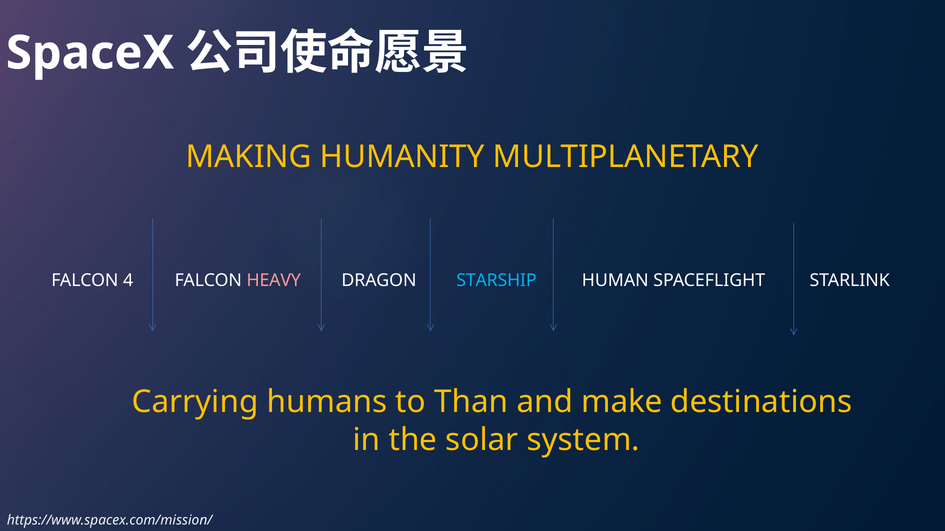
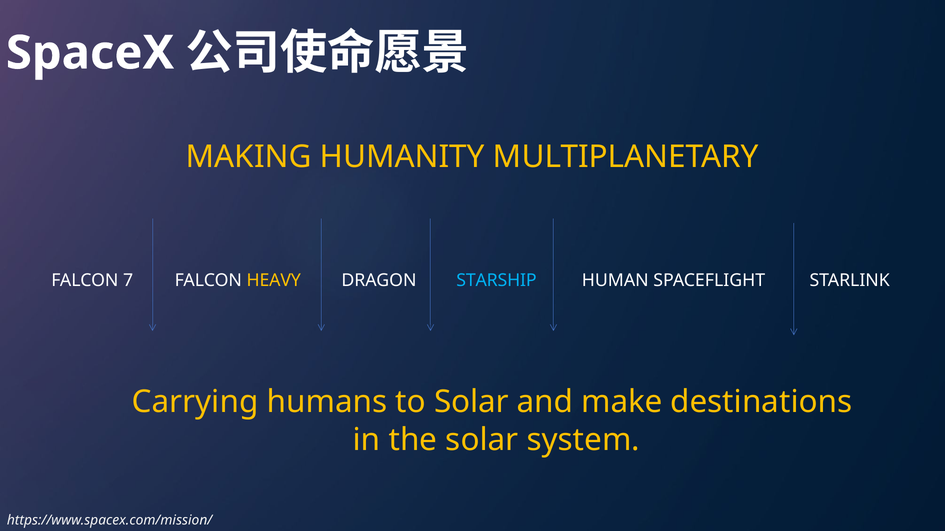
4: 4 -> 7
HEAVY colour: pink -> yellow
to Than: Than -> Solar
